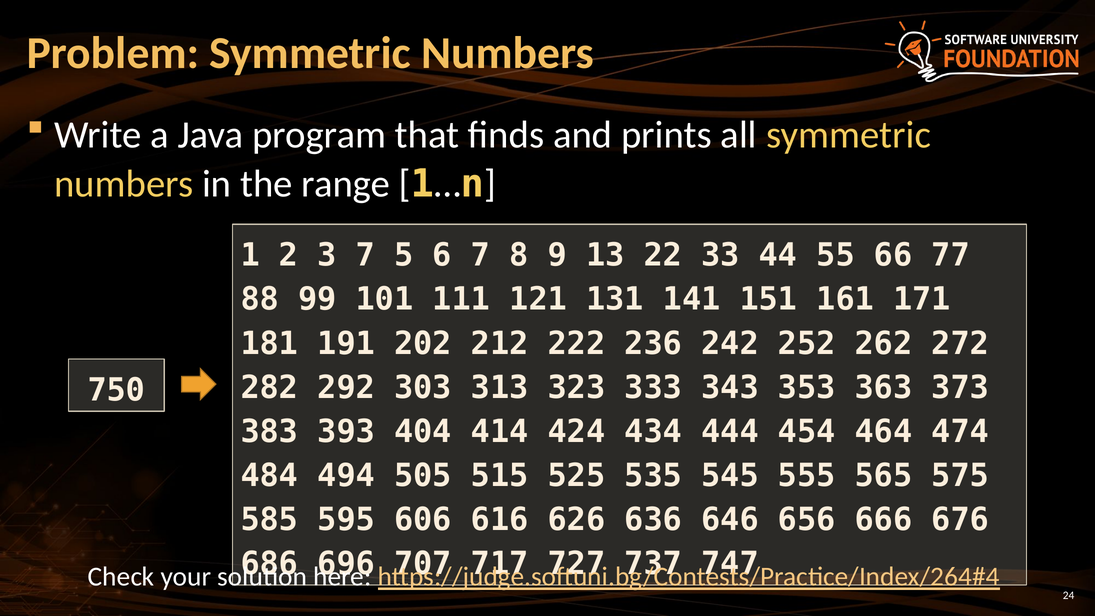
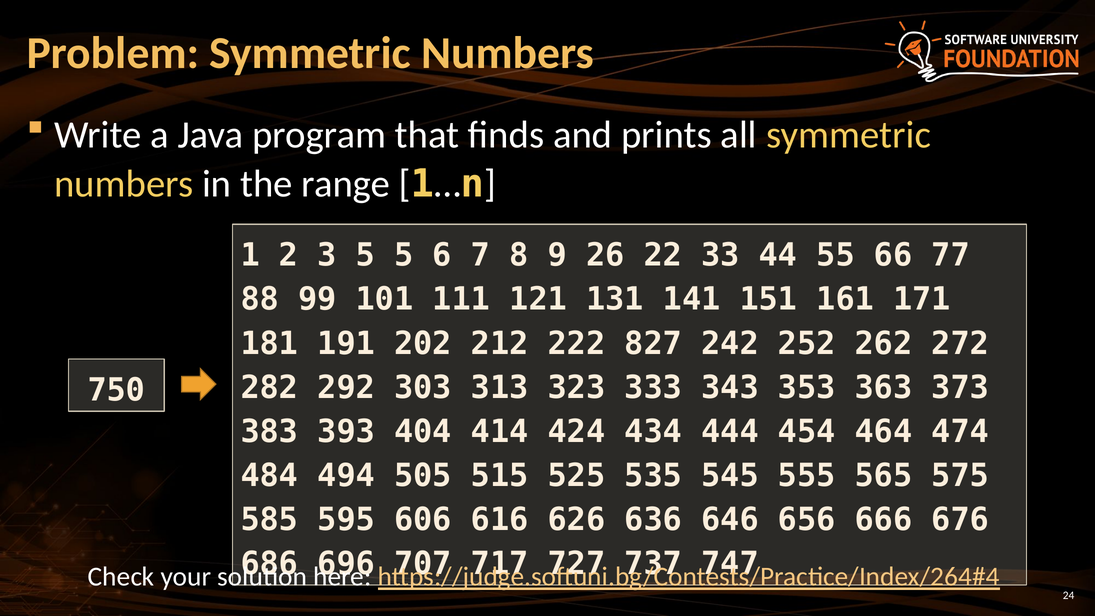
3 7: 7 -> 5
13: 13 -> 26
236: 236 -> 827
